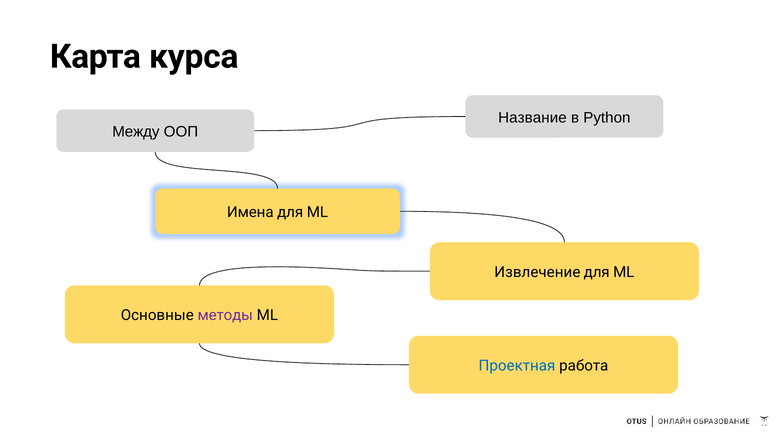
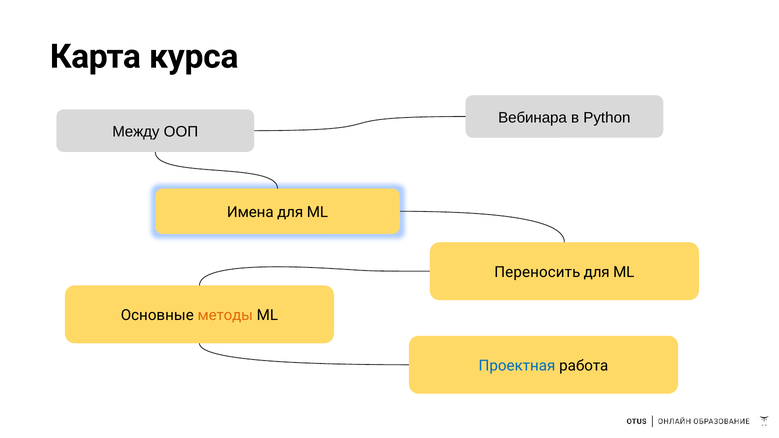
Название: Название -> Вебинара
Извлечение: Извлечение -> Переносить
методы colour: purple -> orange
